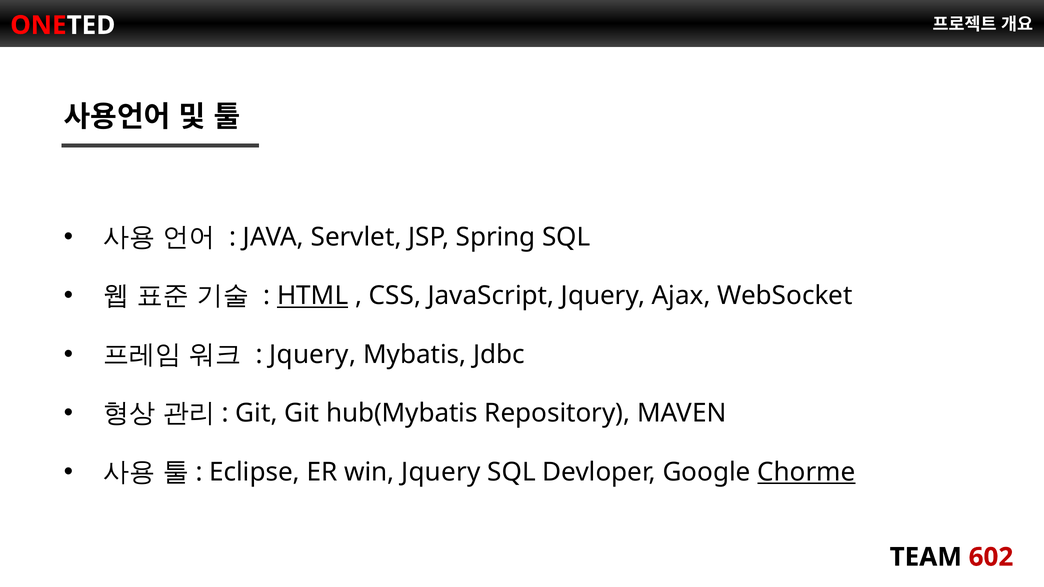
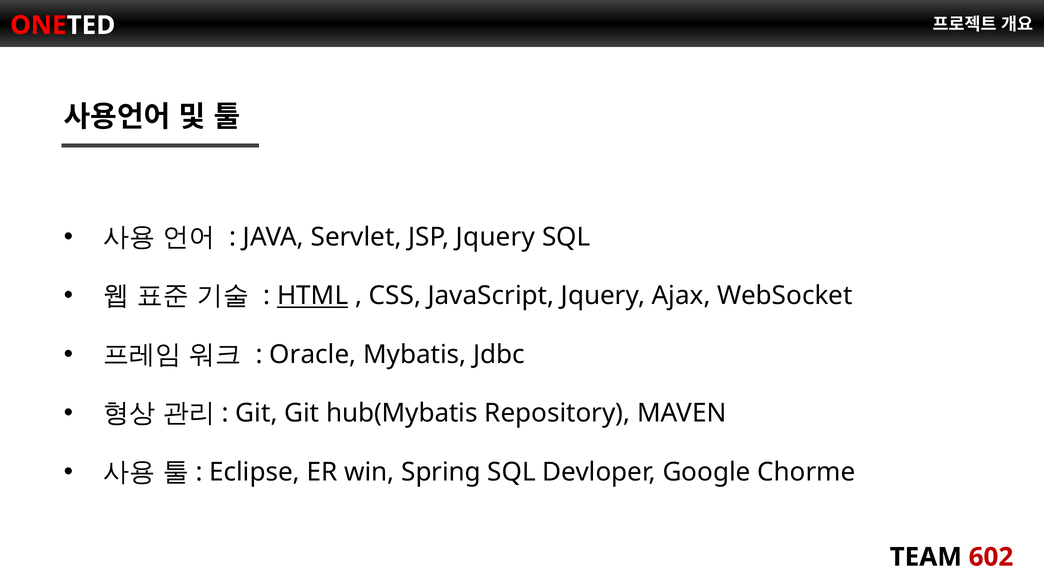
JSP Spring: Spring -> Jquery
Jquery at (313, 355): Jquery -> Oracle
win Jquery: Jquery -> Spring
Chorme underline: present -> none
